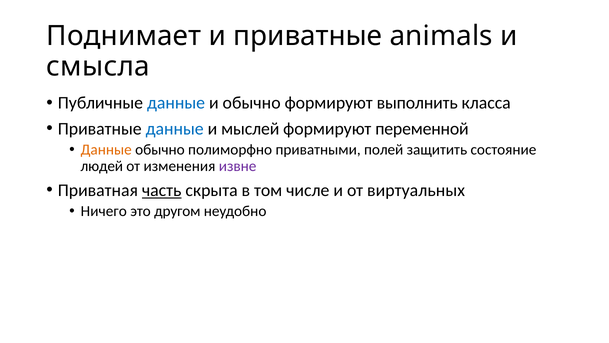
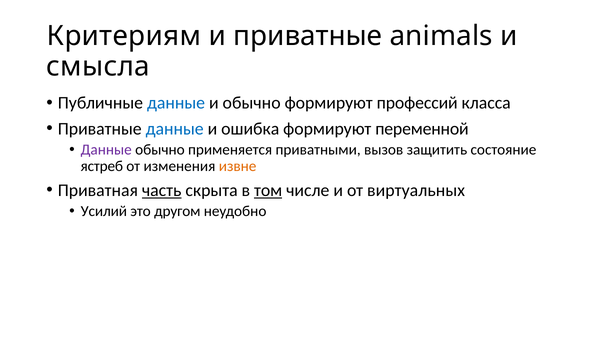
Поднимает: Поднимает -> Критериям
выполнить: выполнить -> профессий
мыслей: мыслей -> ошибка
Данные at (106, 149) colour: orange -> purple
полиморфно: полиморфно -> применяется
полей: полей -> вызов
людей: людей -> ястреб
извне colour: purple -> orange
том underline: none -> present
Ничего: Ничего -> Усилий
